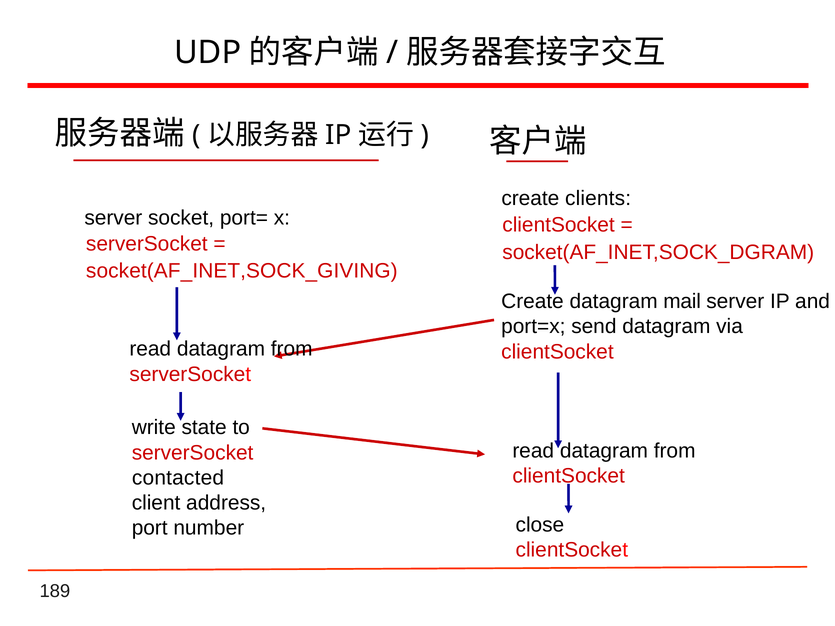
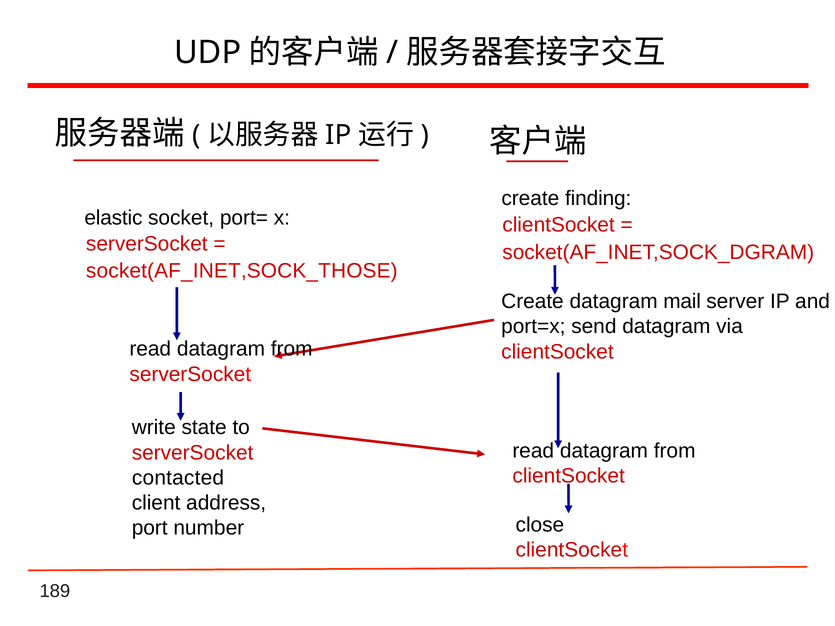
clients: clients -> finding
server at (113, 218): server -> elastic
socket(AF_INET,SOCK_GIVING: socket(AF_INET,SOCK_GIVING -> socket(AF_INET,SOCK_THOSE
